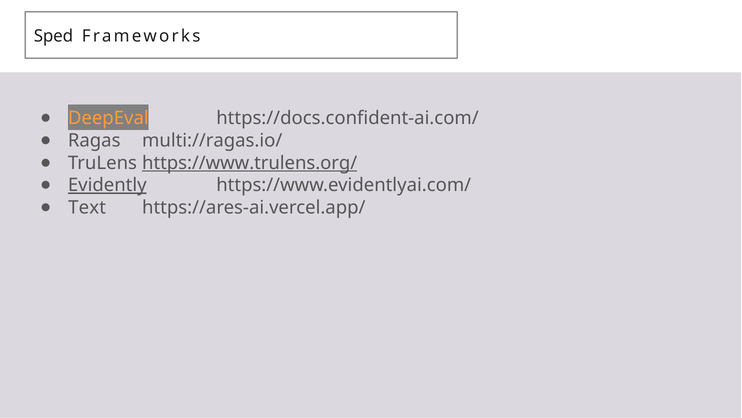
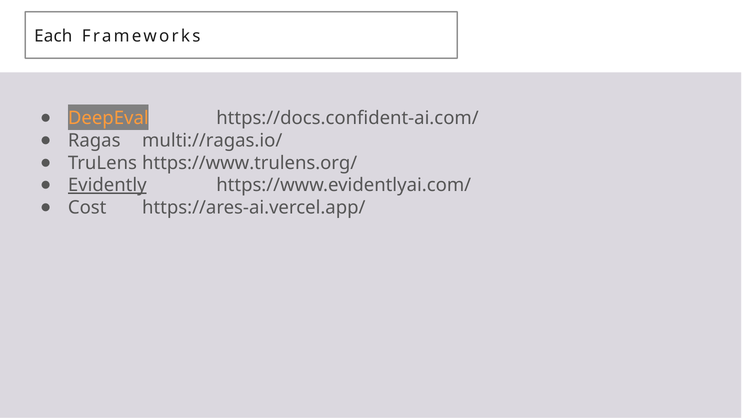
Sped: Sped -> Each
https://www.trulens.org/ underline: present -> none
Text: Text -> Cost
